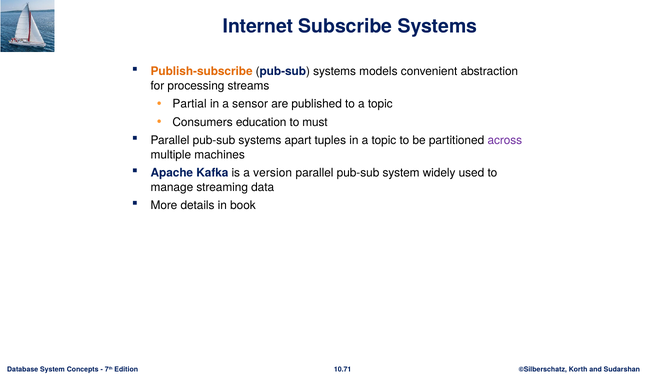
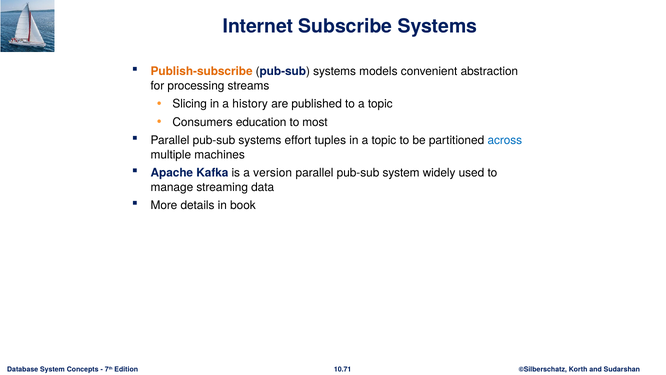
Partial: Partial -> Slicing
sensor: sensor -> history
must: must -> most
apart: apart -> effort
across colour: purple -> blue
